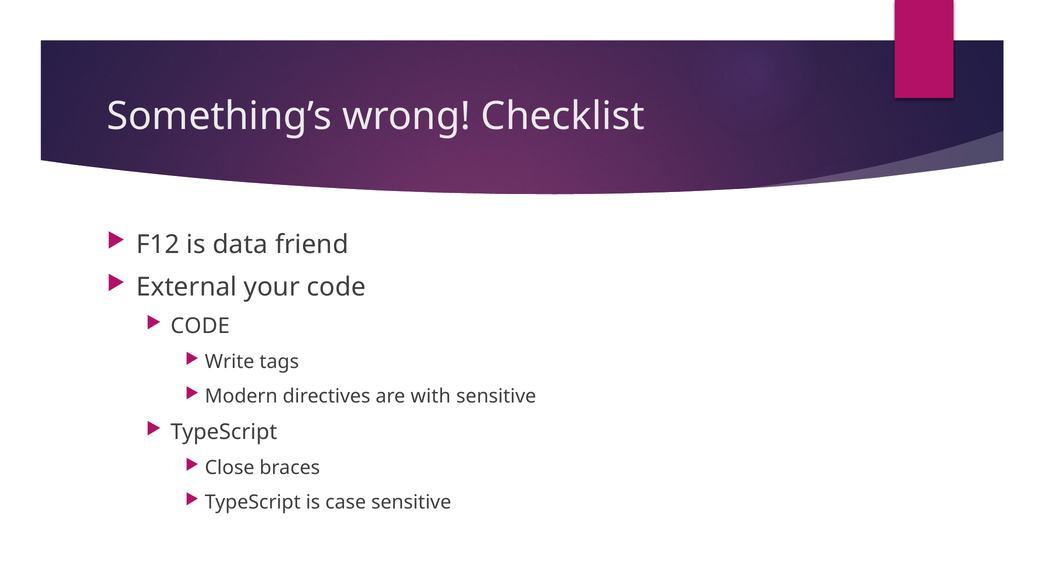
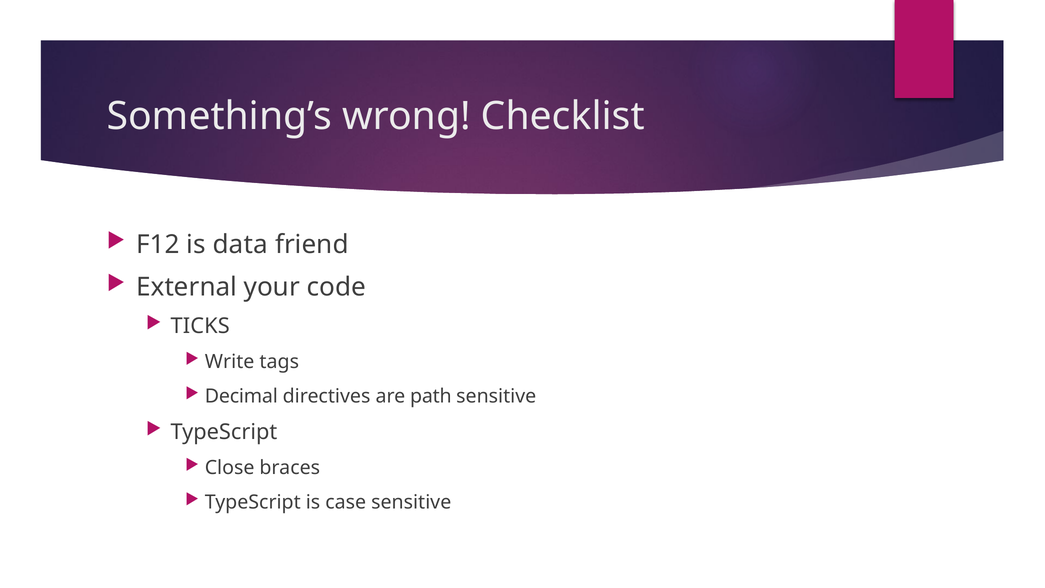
CODE at (200, 326): CODE -> TICKS
Modern: Modern -> Decimal
with: with -> path
